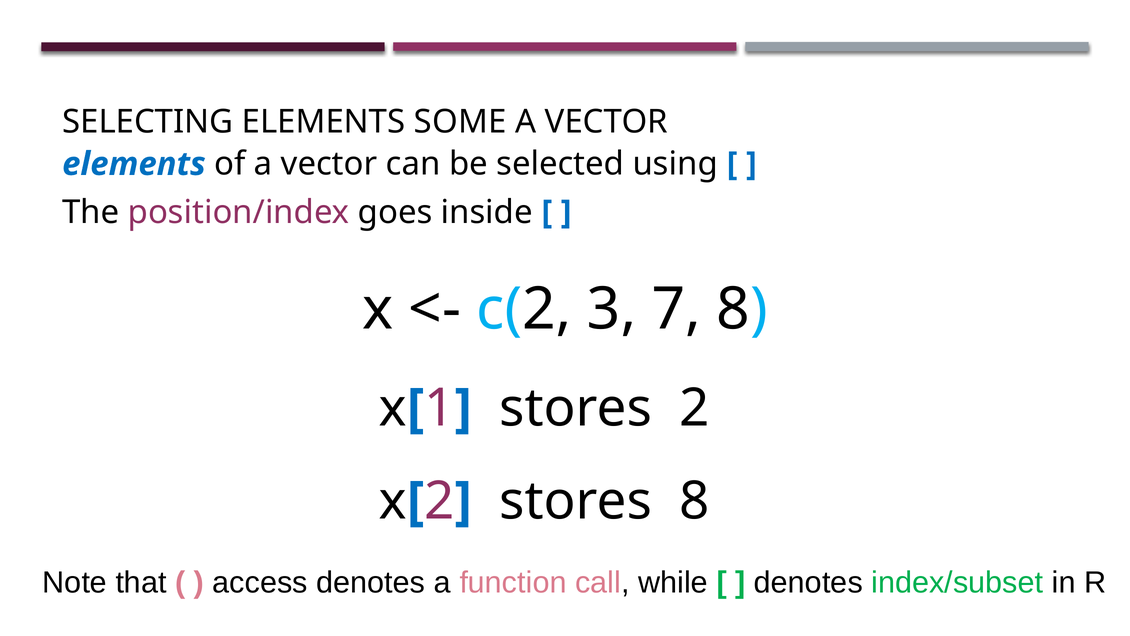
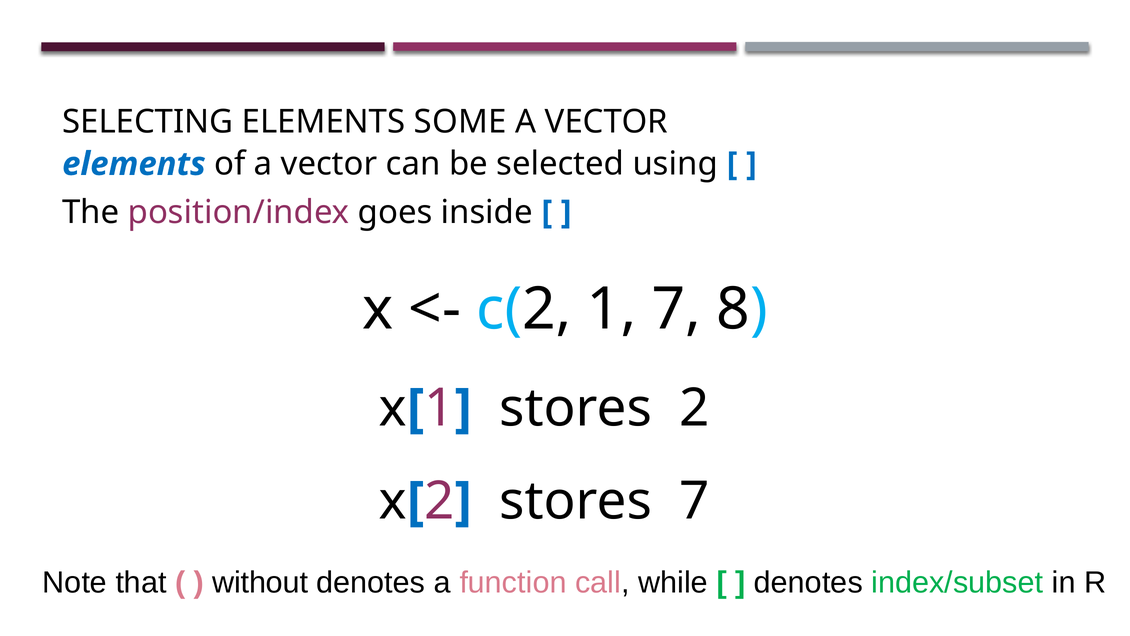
c(2 3: 3 -> 1
stores 8: 8 -> 7
access: access -> without
